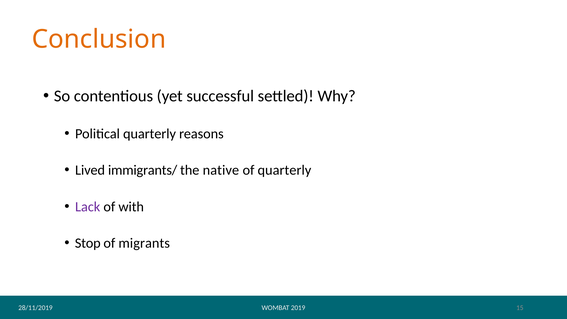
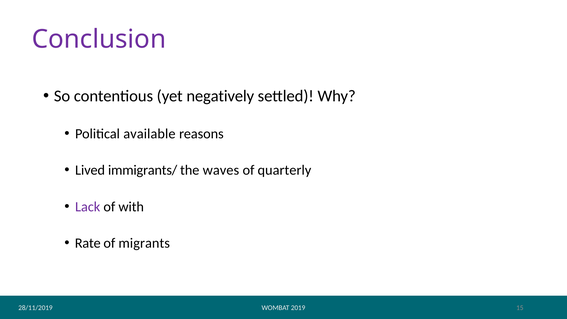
Conclusion colour: orange -> purple
successful: successful -> negatively
Political quarterly: quarterly -> available
native: native -> waves
Stop: Stop -> Rate
